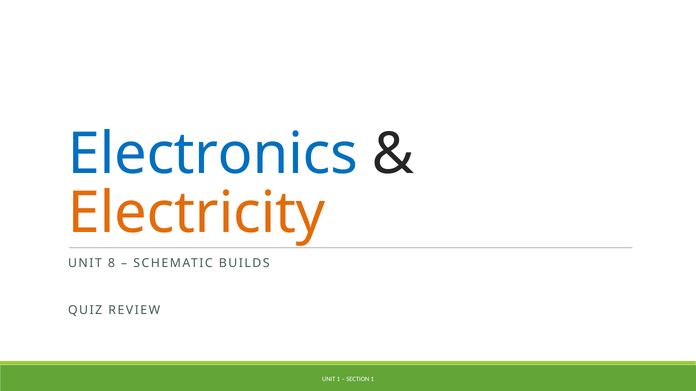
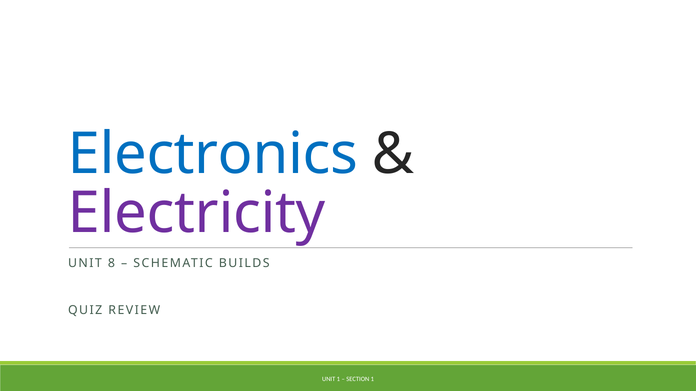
Electricity colour: orange -> purple
